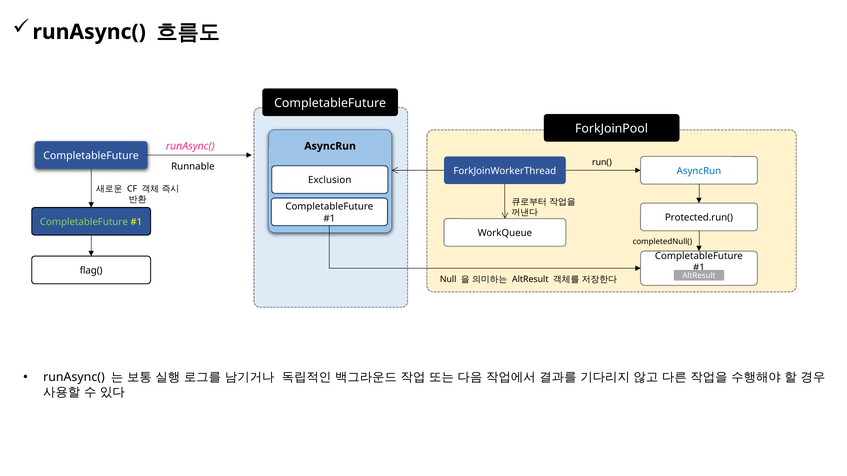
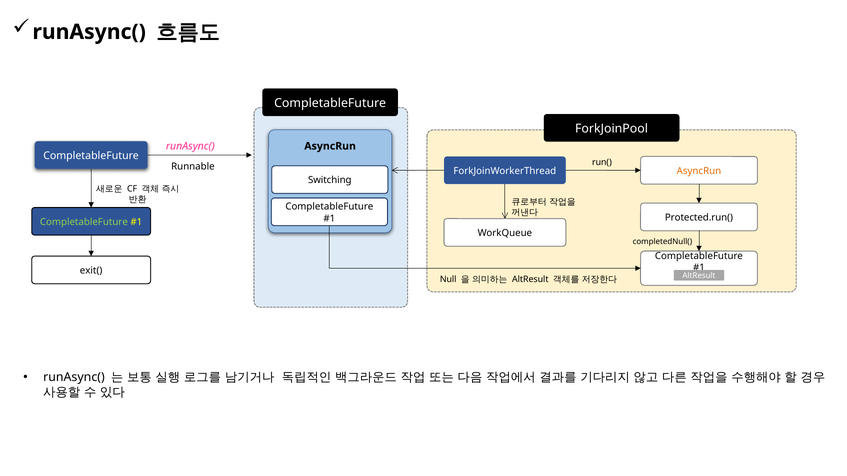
AsyncRun at (699, 171) colour: blue -> orange
Exclusion: Exclusion -> Switching
flag(: flag( -> exit(
